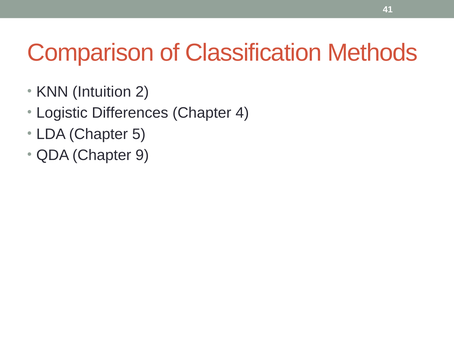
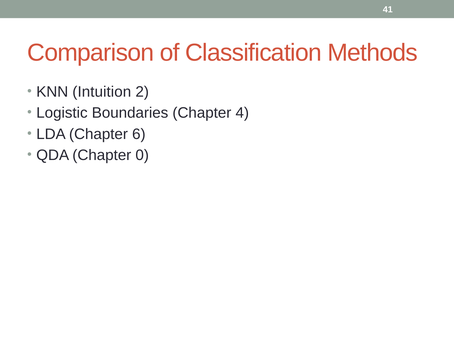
Differences: Differences -> Boundaries
5: 5 -> 6
9: 9 -> 0
